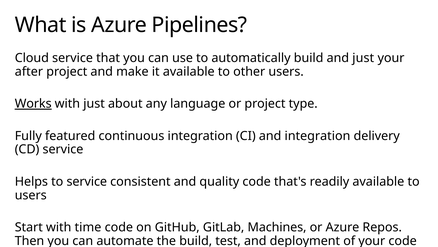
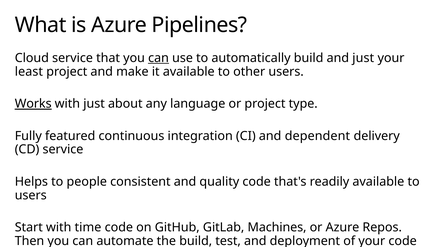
can at (159, 58) underline: none -> present
after: after -> least
and integration: integration -> dependent
to service: service -> people
